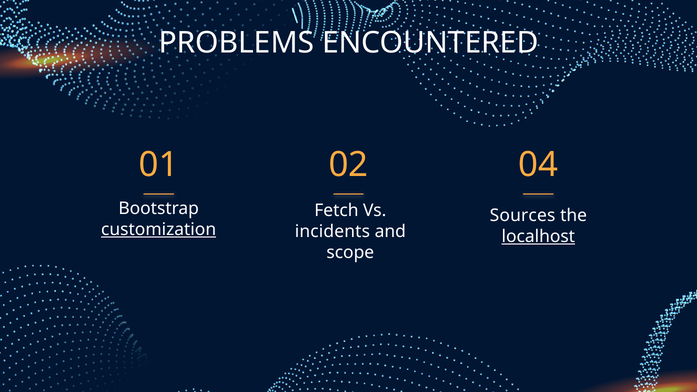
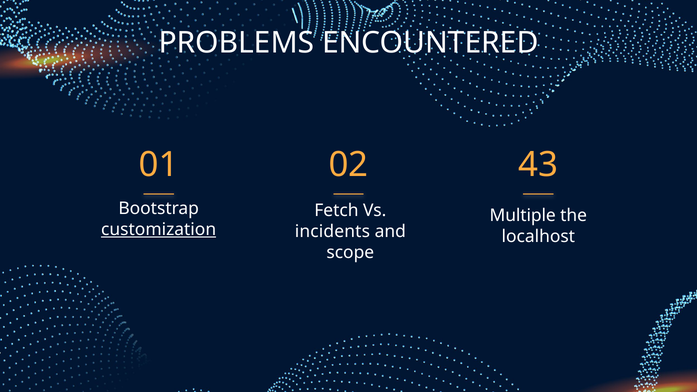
04: 04 -> 43
Sources: Sources -> Multiple
localhost underline: present -> none
